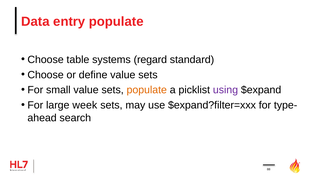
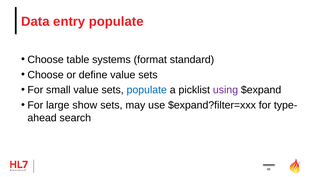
regard: regard -> format
populate at (147, 90) colour: orange -> blue
week: week -> show
